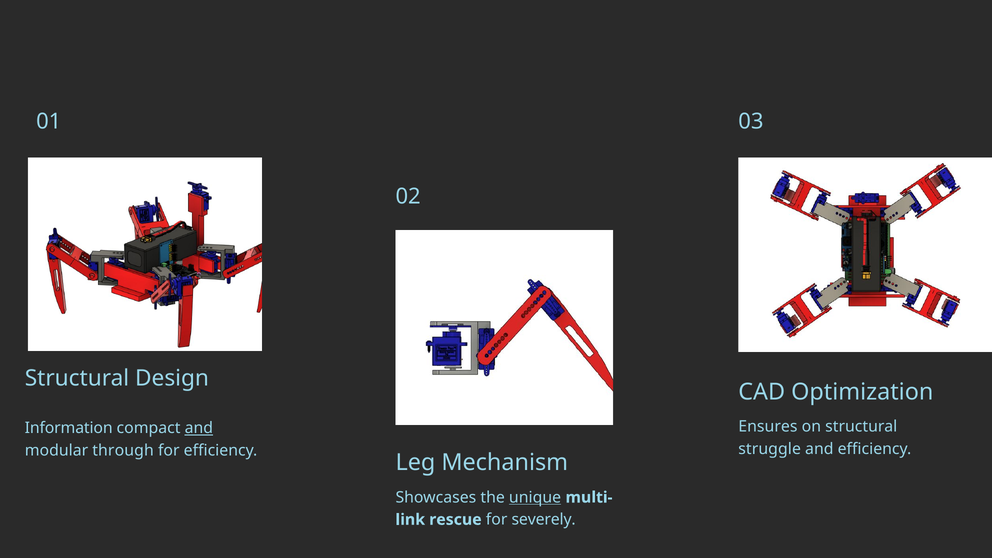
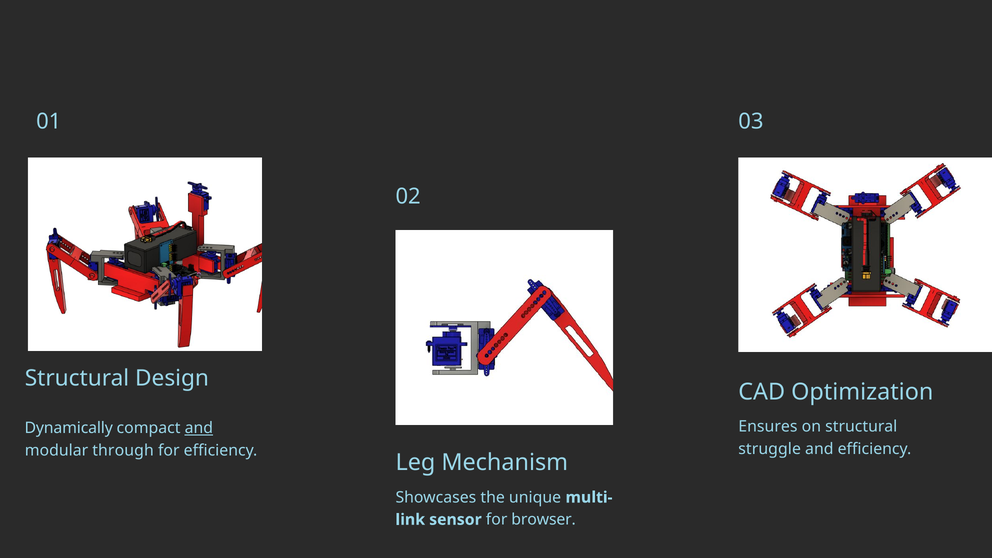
Information: Information -> Dynamically
unique underline: present -> none
rescue: rescue -> sensor
severely: severely -> browser
